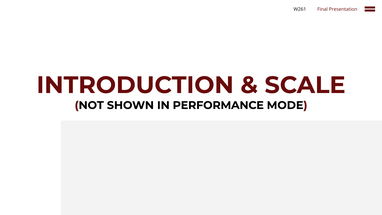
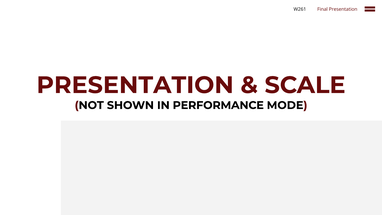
INTRODUCTION at (135, 85): INTRODUCTION -> PRESENTATION
